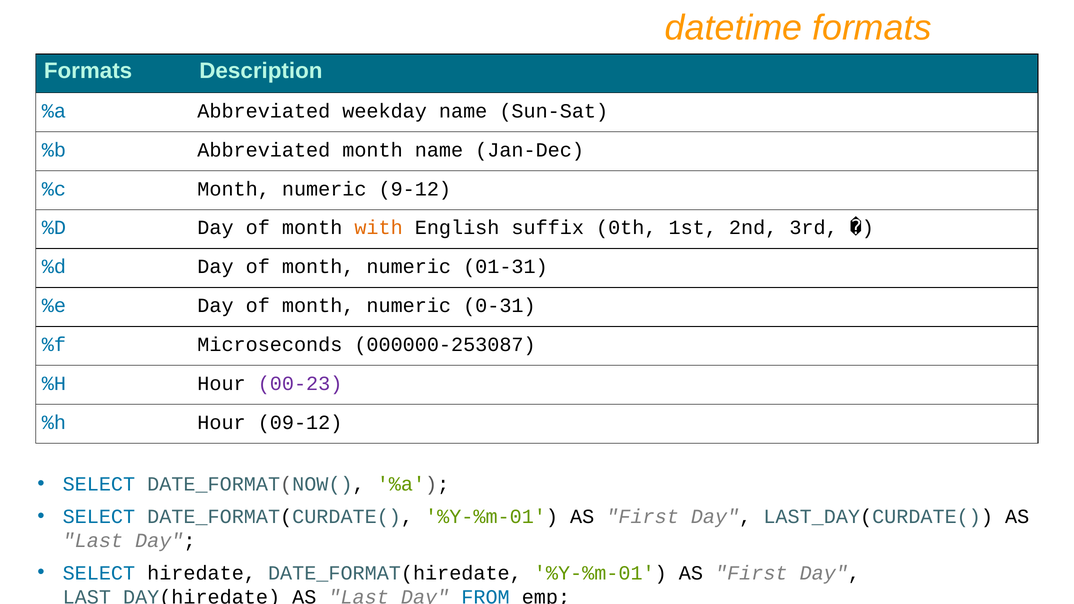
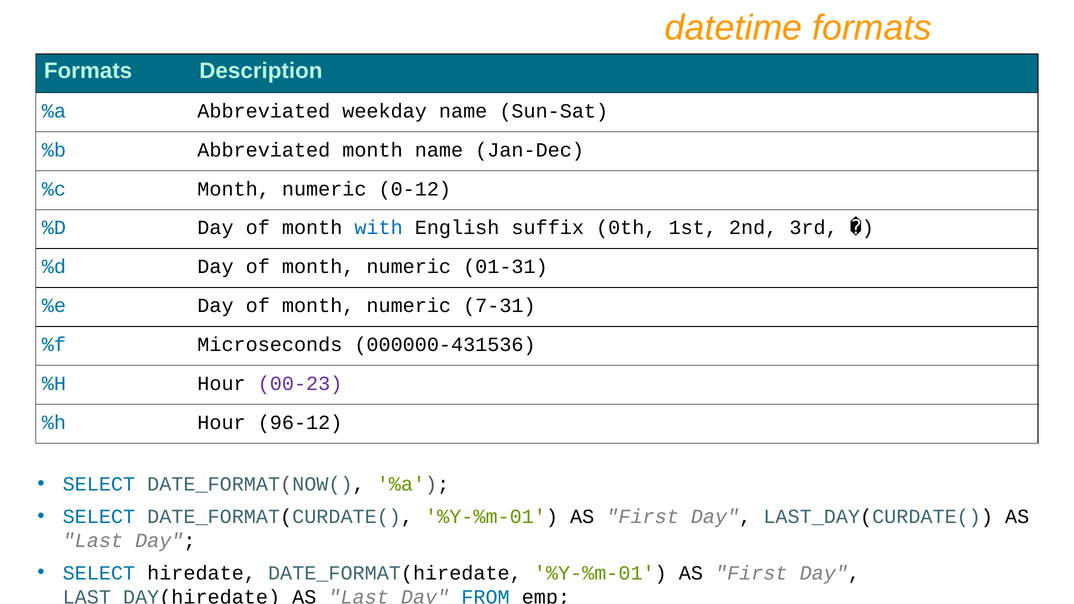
9-12: 9-12 -> 0-12
with colour: orange -> blue
0-31: 0-31 -> 7-31
000000-253087: 000000-253087 -> 000000-431536
09-12: 09-12 -> 96-12
